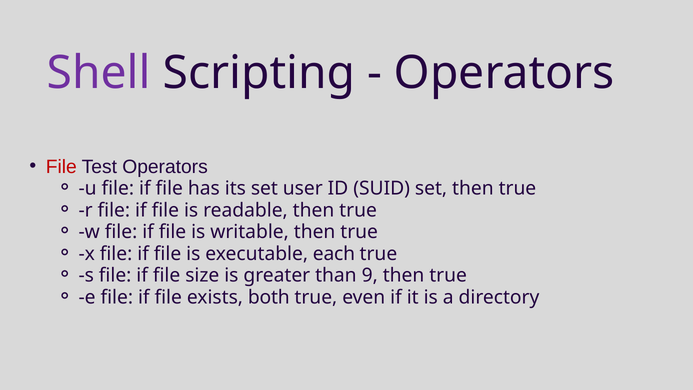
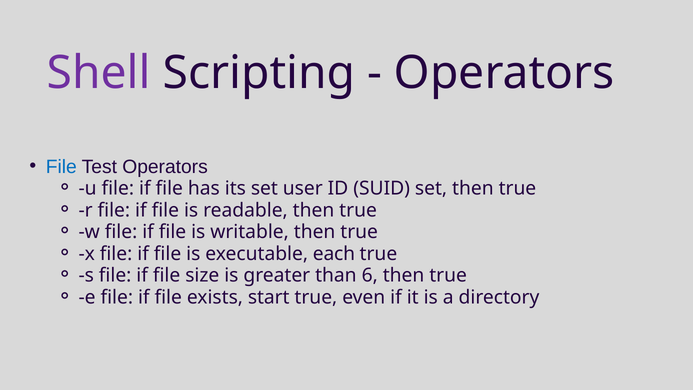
File at (61, 167) colour: red -> blue
9: 9 -> 6
both: both -> start
